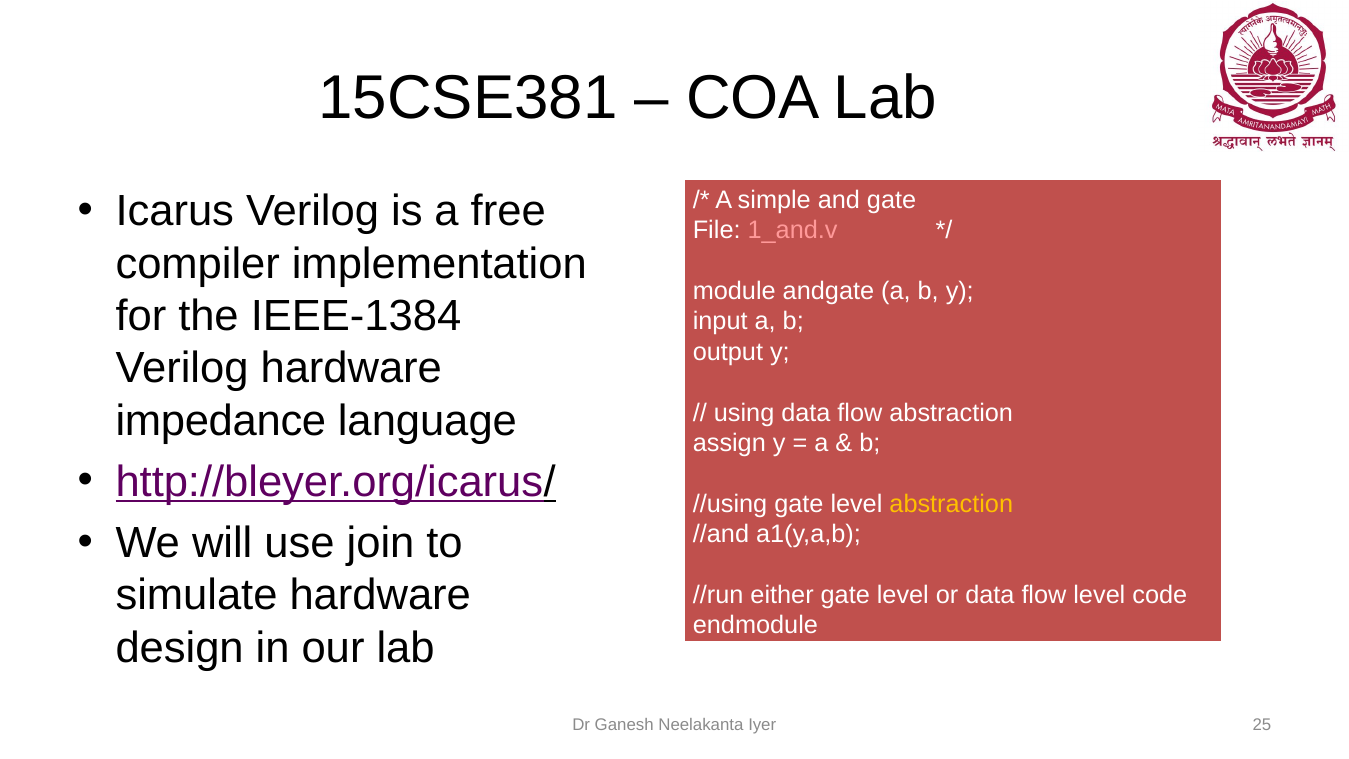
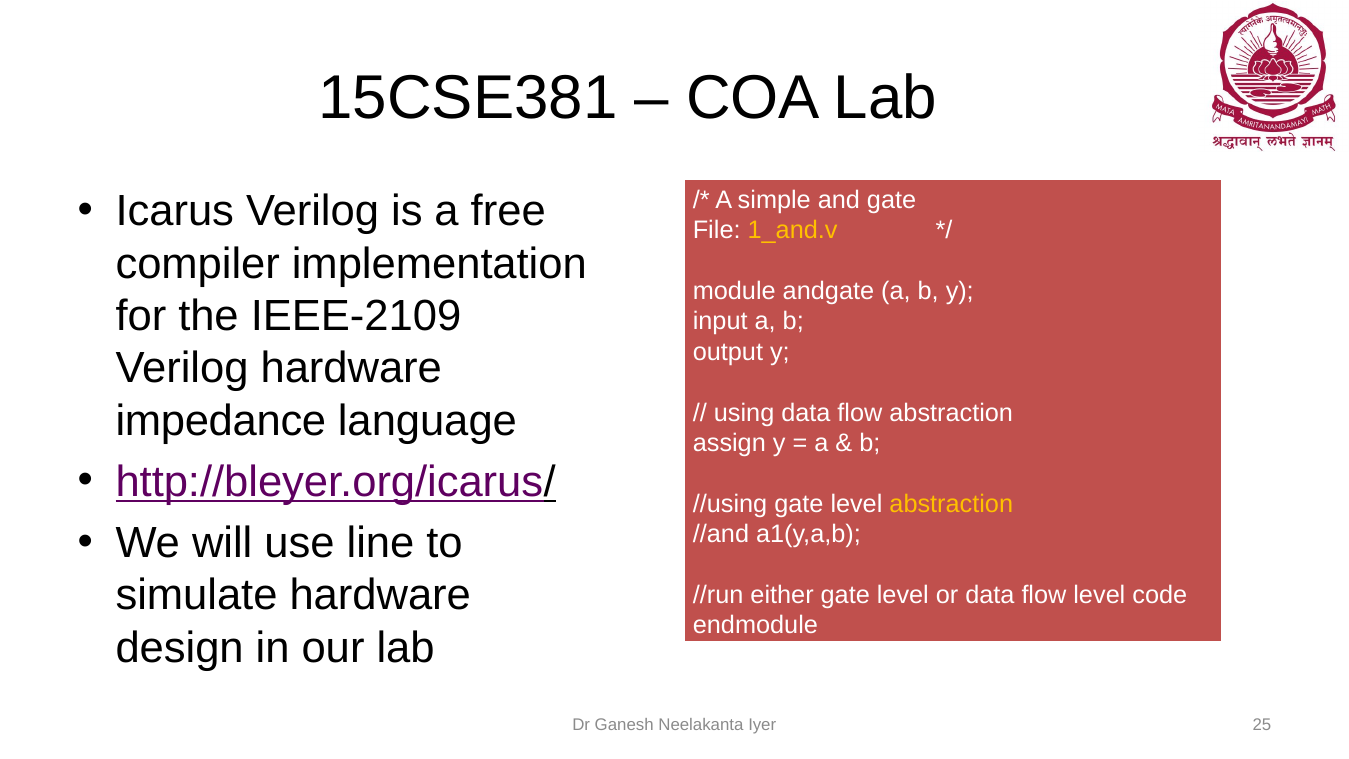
1_and.v colour: pink -> yellow
IEEE-1384: IEEE-1384 -> IEEE-2109
join: join -> line
